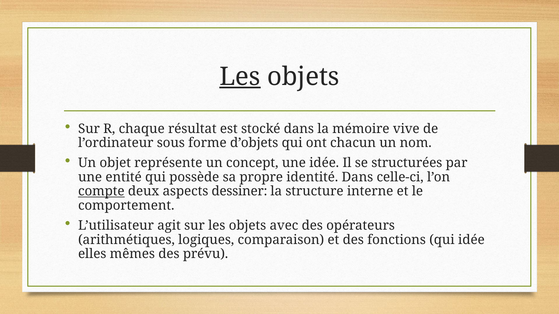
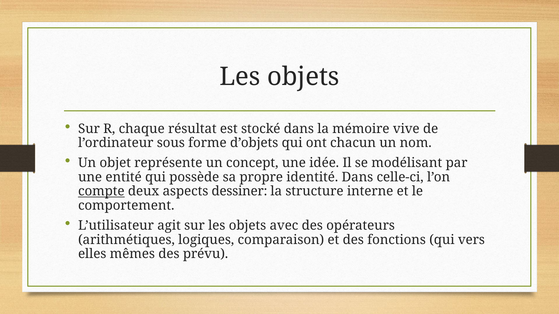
Les at (240, 77) underline: present -> none
structurées: structurées -> modélisant
qui idée: idée -> vers
